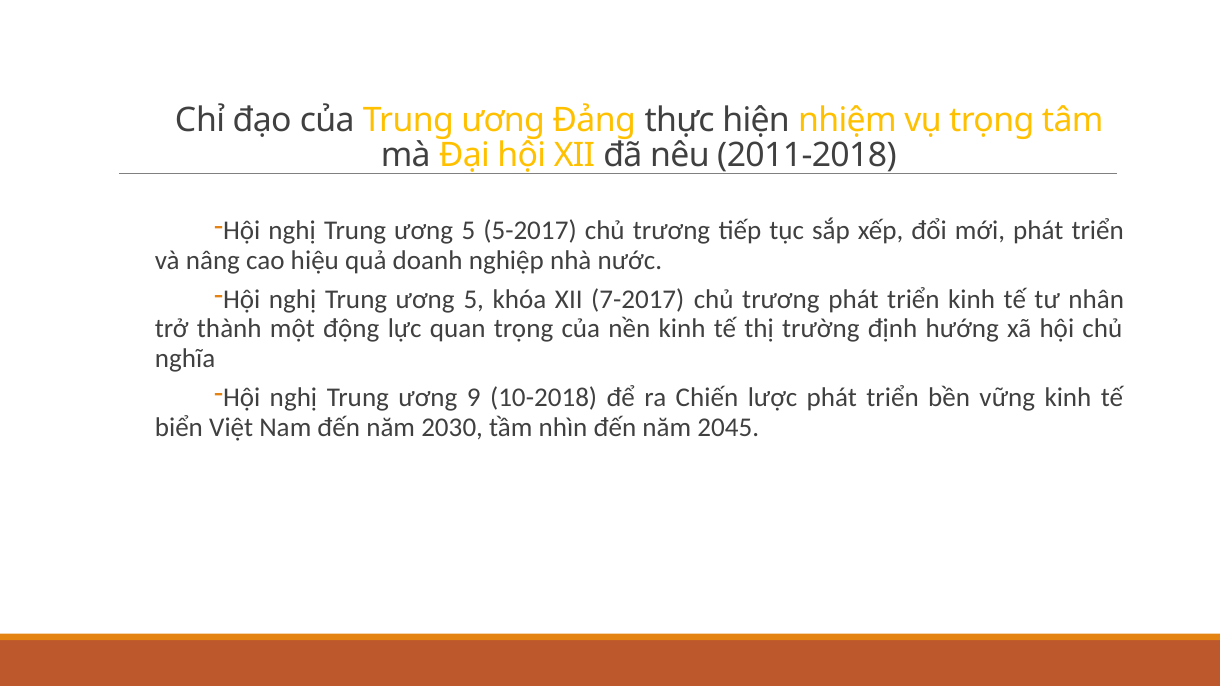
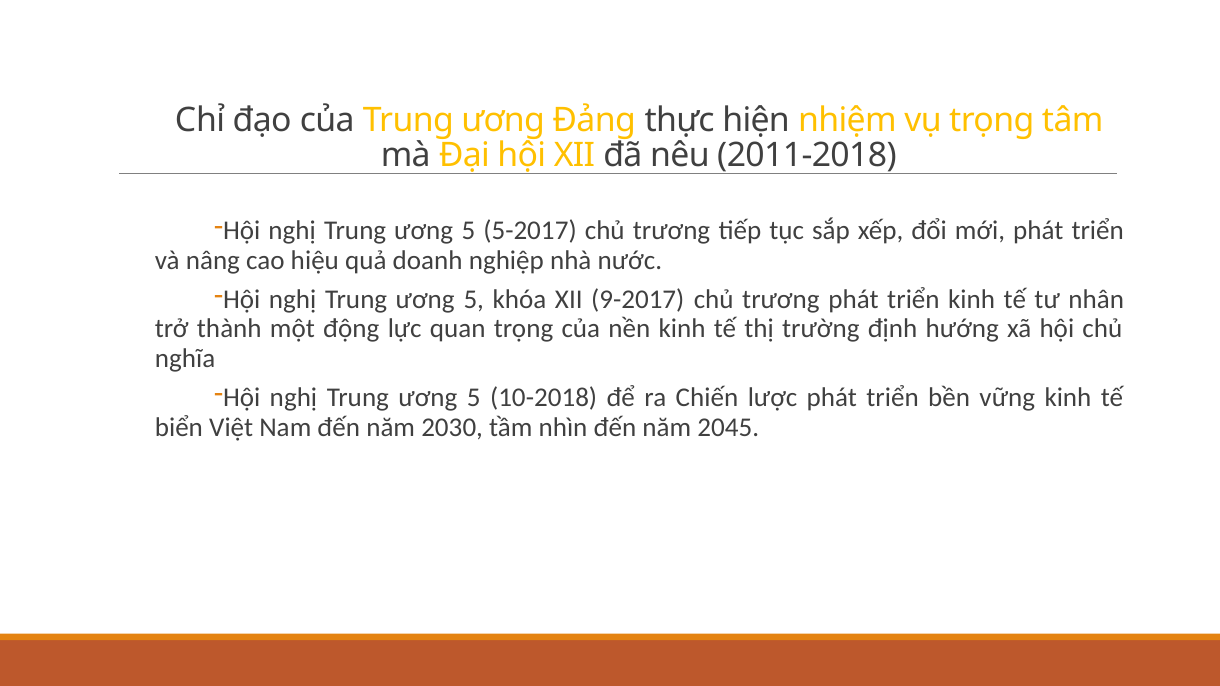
7-2017: 7-2017 -> 9-2017
9 at (474, 398): 9 -> 5
